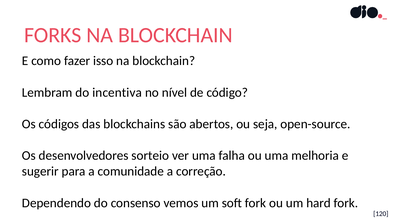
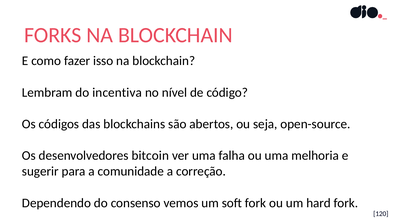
sorteio: sorteio -> bitcoin
